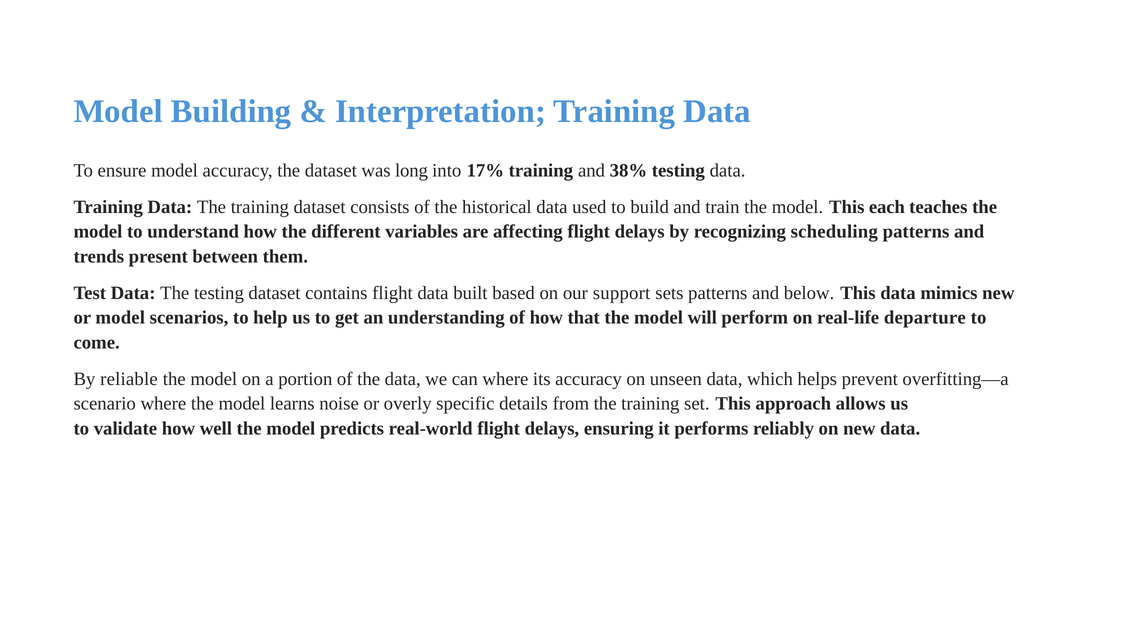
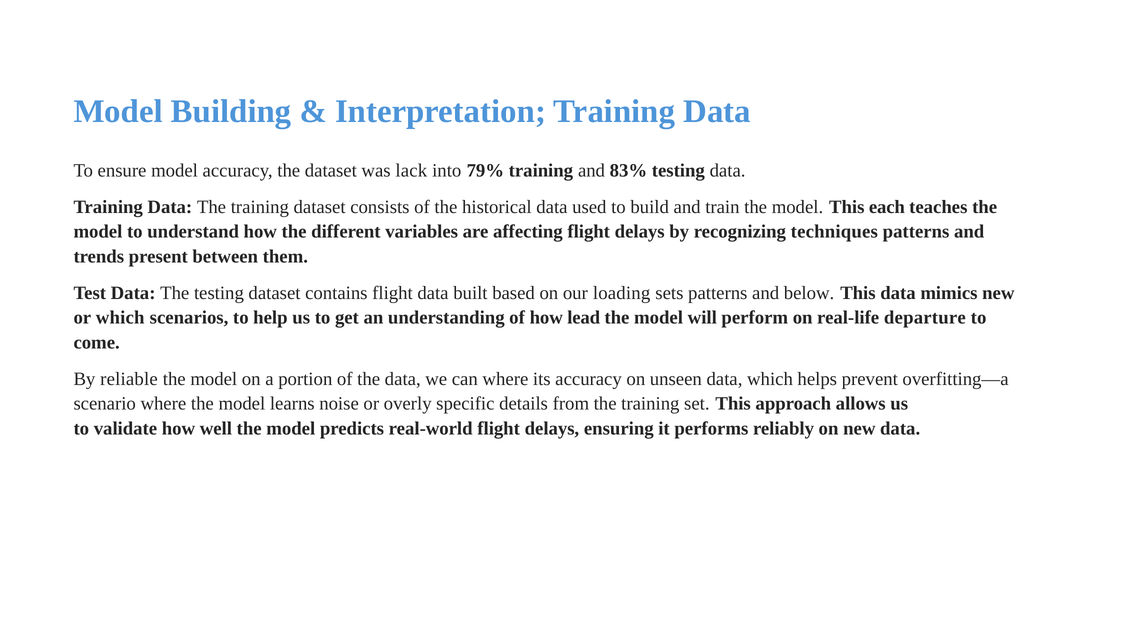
long: long -> lack
17%: 17% -> 79%
38%: 38% -> 83%
scheduling: scheduling -> techniques
support: support -> loading
or model: model -> which
that: that -> lead
